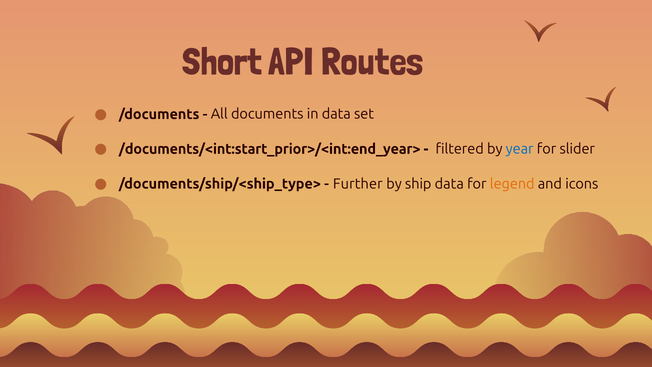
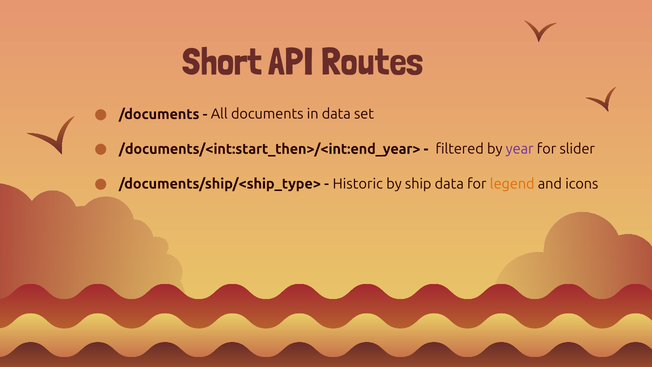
/documents/<int:start_prior>/<int:end_year>: /documents/<int:start_prior>/<int:end_year> -> /documents/<int:start_then>/<int:end_year>
year colour: blue -> purple
Further: Further -> Historic
